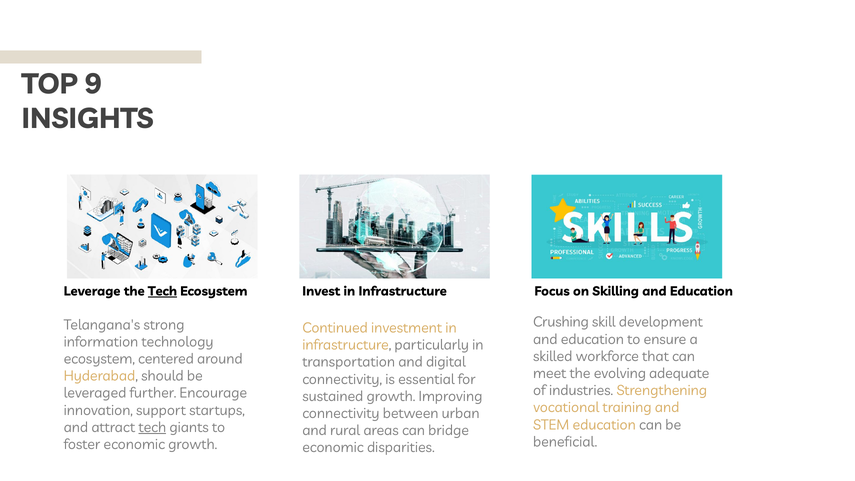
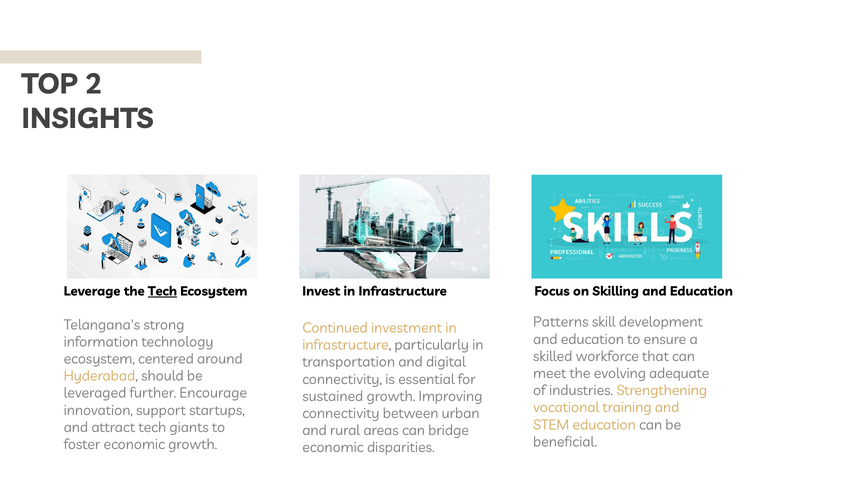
9: 9 -> 2
Crushing: Crushing -> Patterns
tech at (152, 427) underline: present -> none
